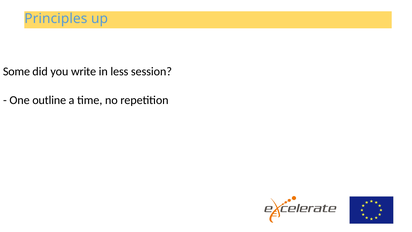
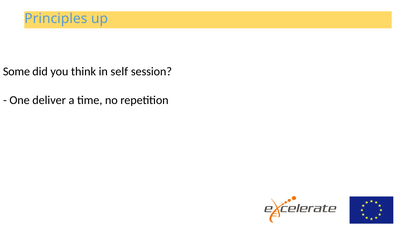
write: write -> think
less: less -> self
outline: outline -> deliver
